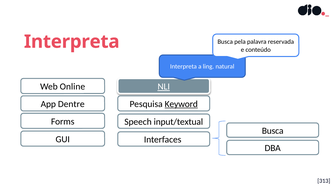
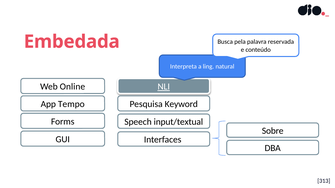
Interpreta at (72, 42): Interpreta -> Embedada
Dentre: Dentre -> Tempo
Keyword underline: present -> none
Busca at (273, 131): Busca -> Sobre
